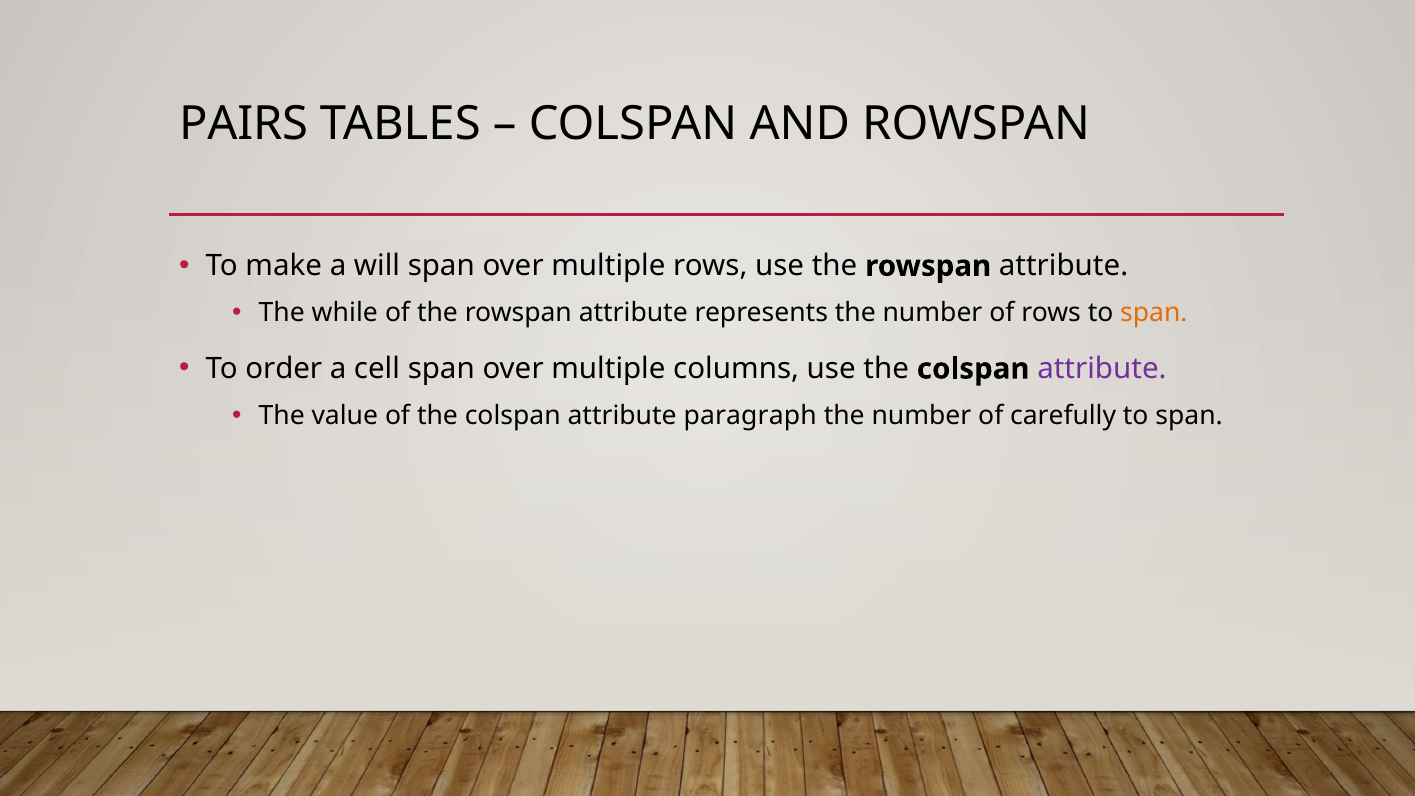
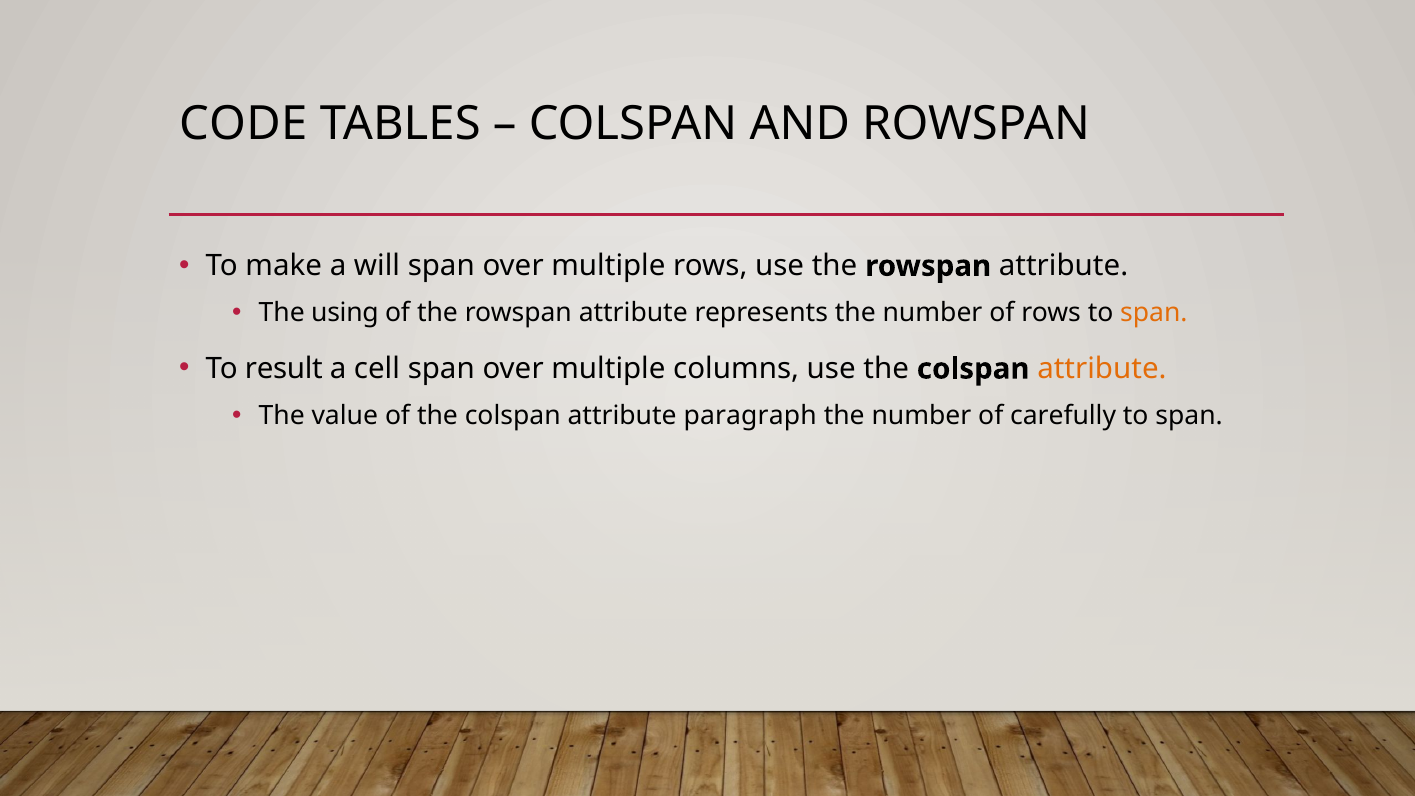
PAIRS: PAIRS -> CODE
while: while -> using
order: order -> result
attribute at (1102, 369) colour: purple -> orange
